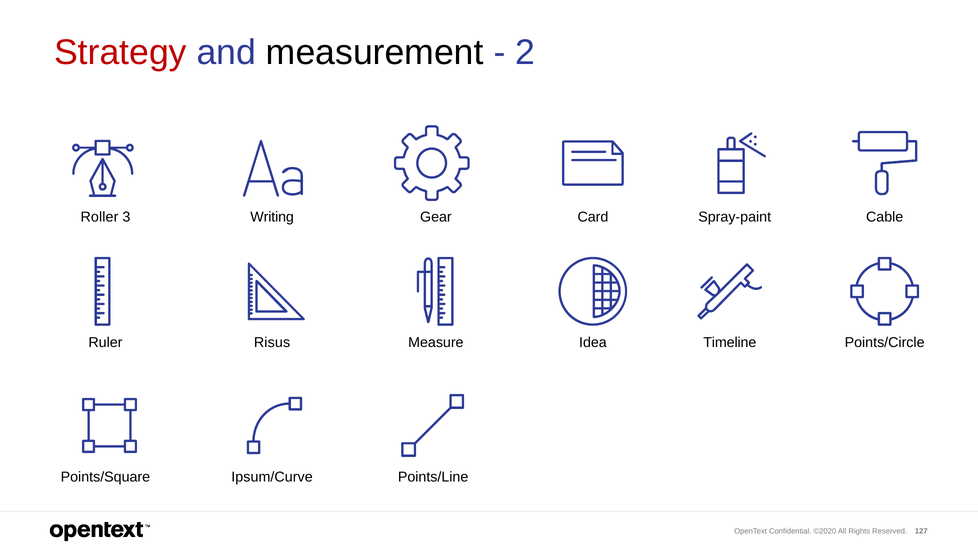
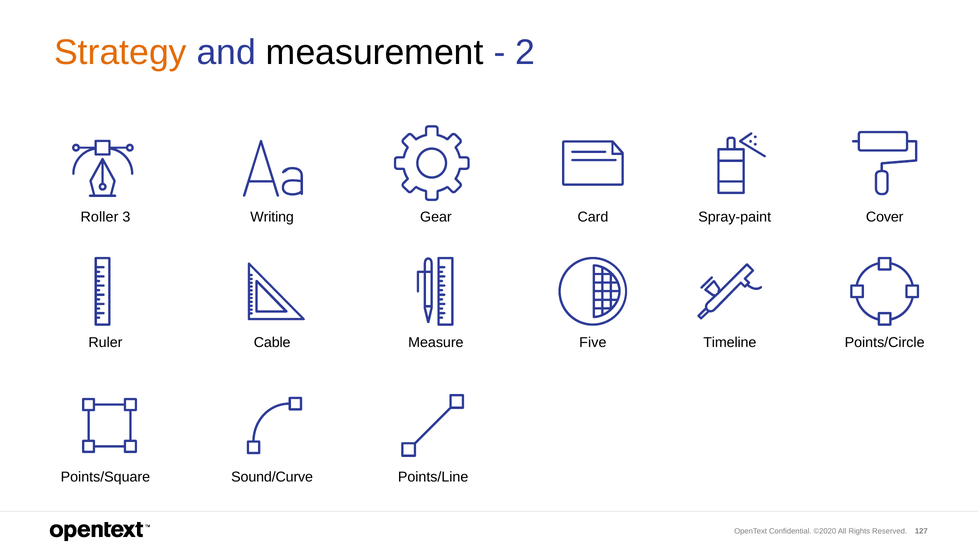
Strategy colour: red -> orange
Cable: Cable -> Cover
Risus: Risus -> Cable
Idea: Idea -> Five
Ipsum/Curve: Ipsum/Curve -> Sound/Curve
